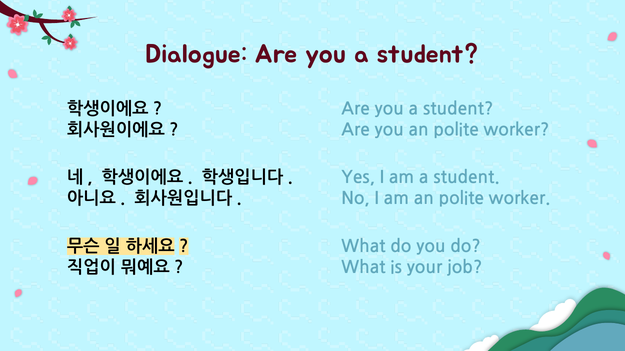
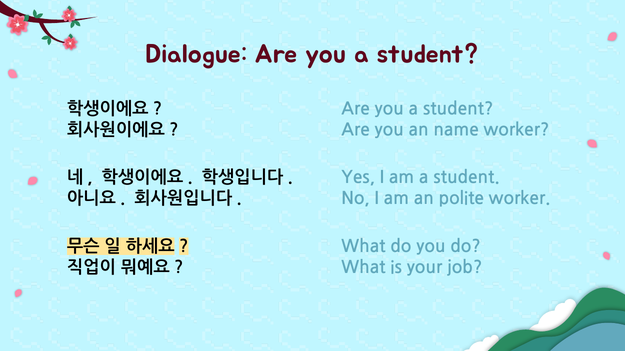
you an polite: polite -> name
